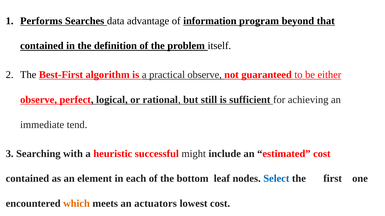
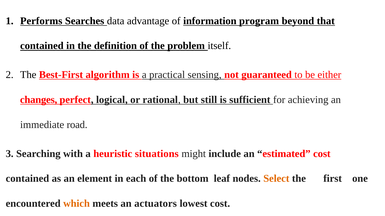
practical observe: observe -> sensing
observe at (39, 100): observe -> changes
tend: tend -> road
successful: successful -> situations
Select colour: blue -> orange
